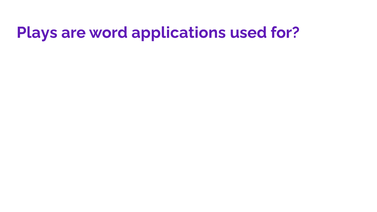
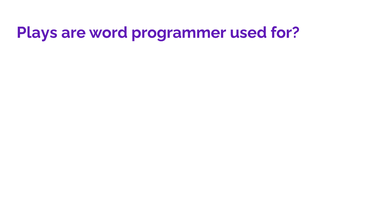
applications: applications -> programmer
